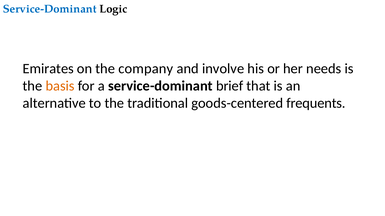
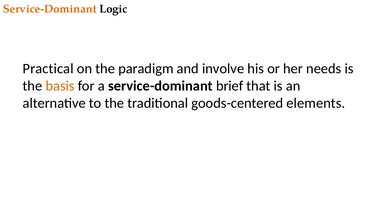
Service-Dominant at (50, 9) colour: blue -> orange
Emirates: Emirates -> Practical
company: company -> paradigm
frequents: frequents -> elements
